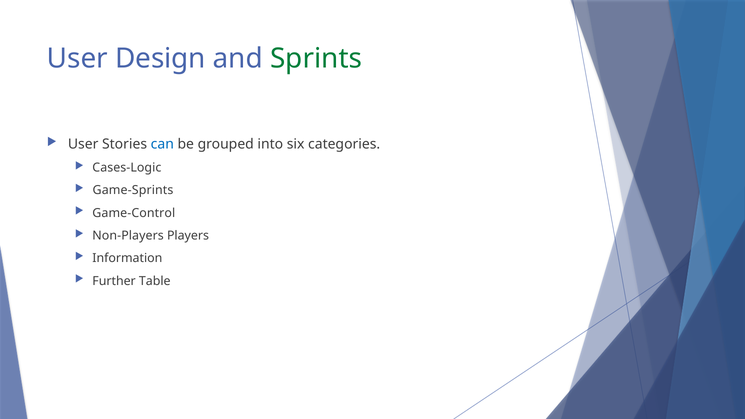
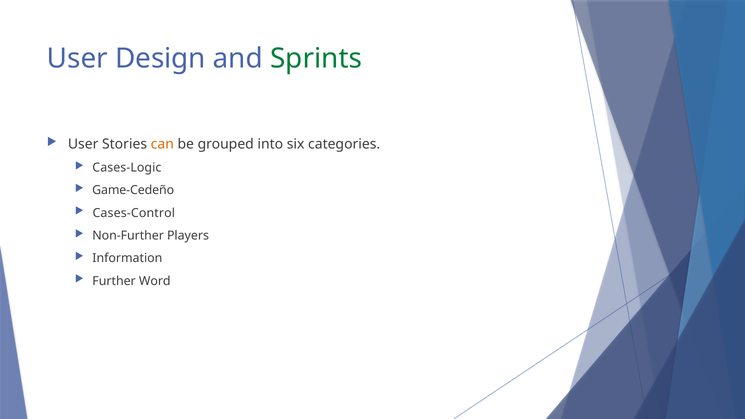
can colour: blue -> orange
Game-Sprints: Game-Sprints -> Game-Cedeño
Game-Control: Game-Control -> Cases-Control
Non-Players: Non-Players -> Non-Further
Table: Table -> Word
